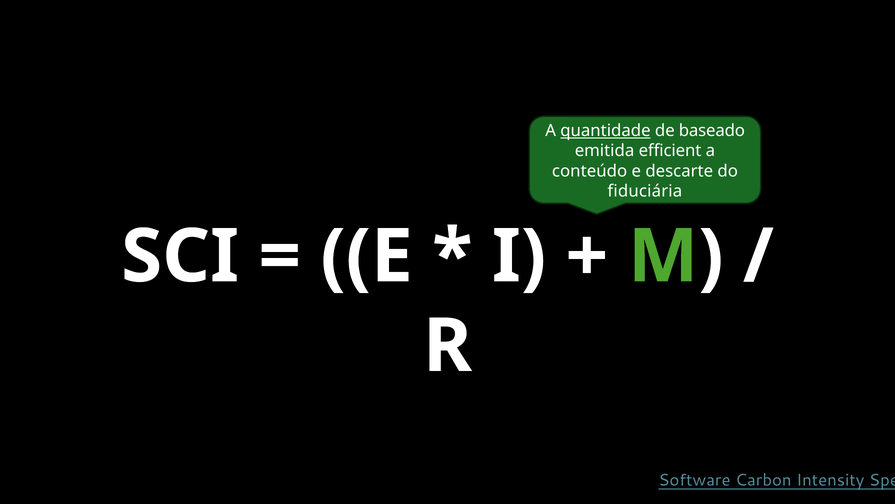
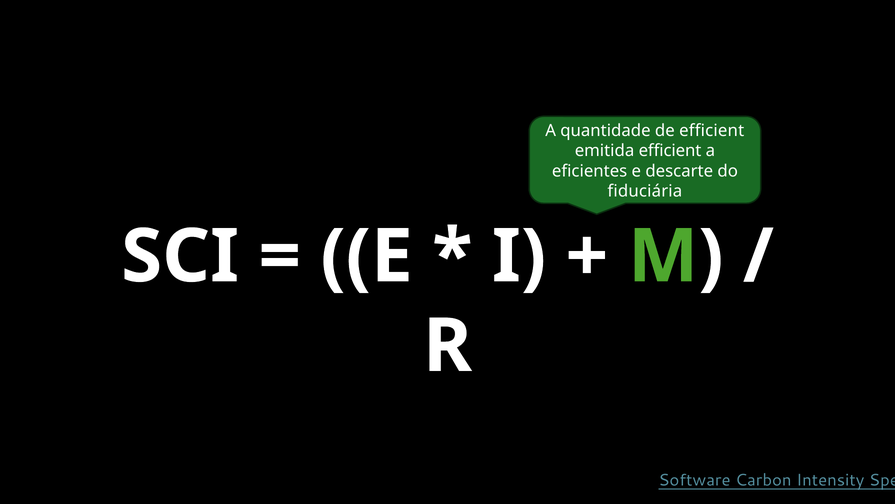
quantidade underline: present -> none
de baseado: baseado -> efficient
conteúdo: conteúdo -> eficientes
